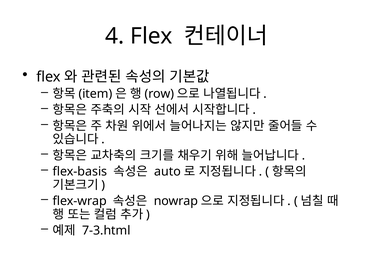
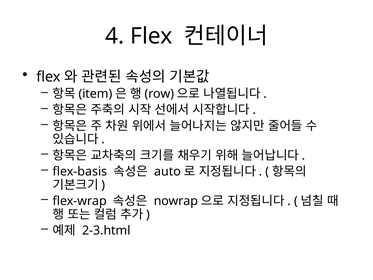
7-3.html: 7-3.html -> 2-3.html
